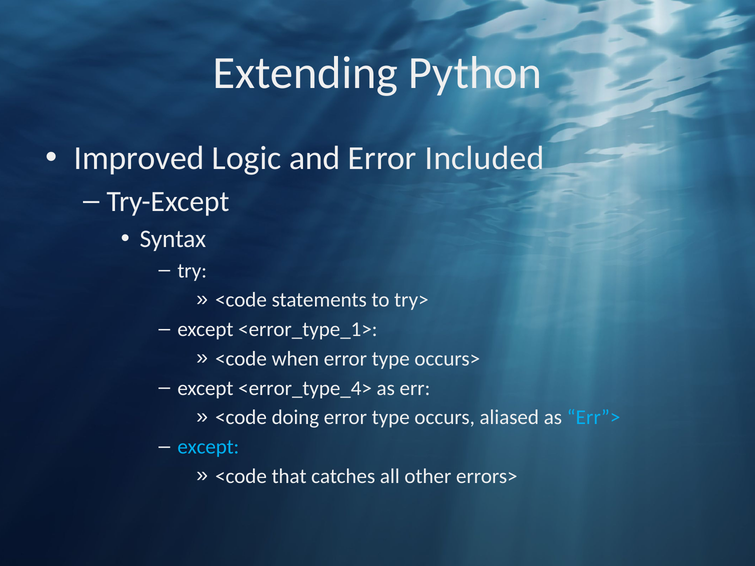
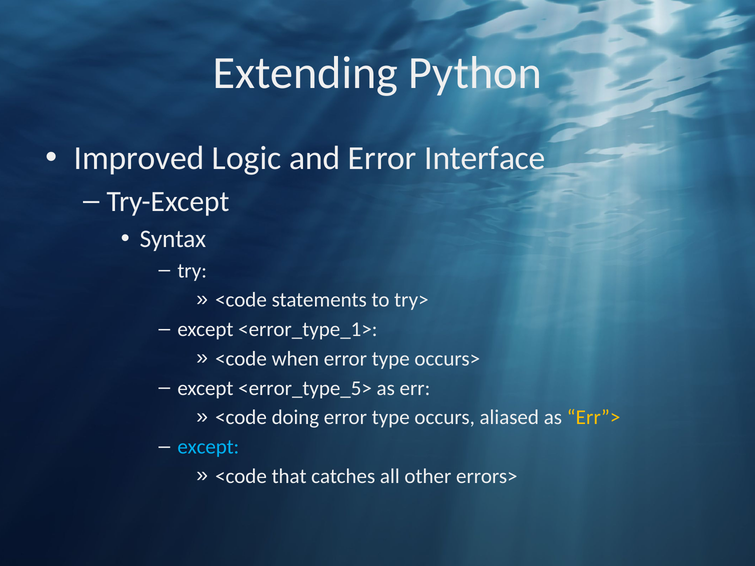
Included: Included -> Interface
<error_type_4>: <error_type_4> -> <error_type_5>
Err”> colour: light blue -> yellow
